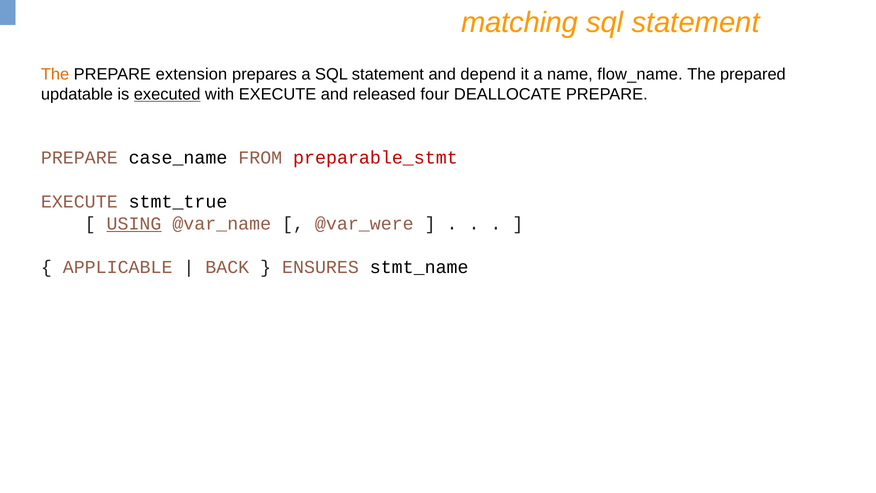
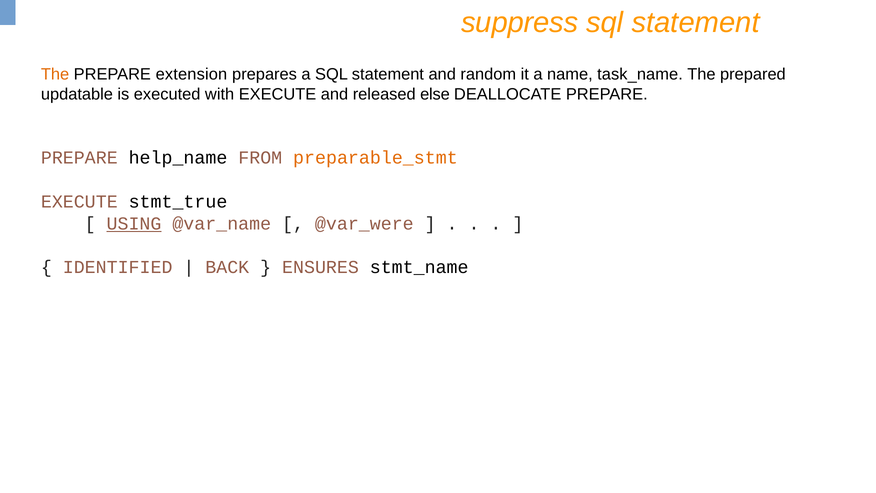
matching: matching -> suppress
depend: depend -> random
flow_name: flow_name -> task_name
executed underline: present -> none
four: four -> else
case_name: case_name -> help_name
preparable_stmt colour: red -> orange
APPLICABLE: APPLICABLE -> IDENTIFIED
